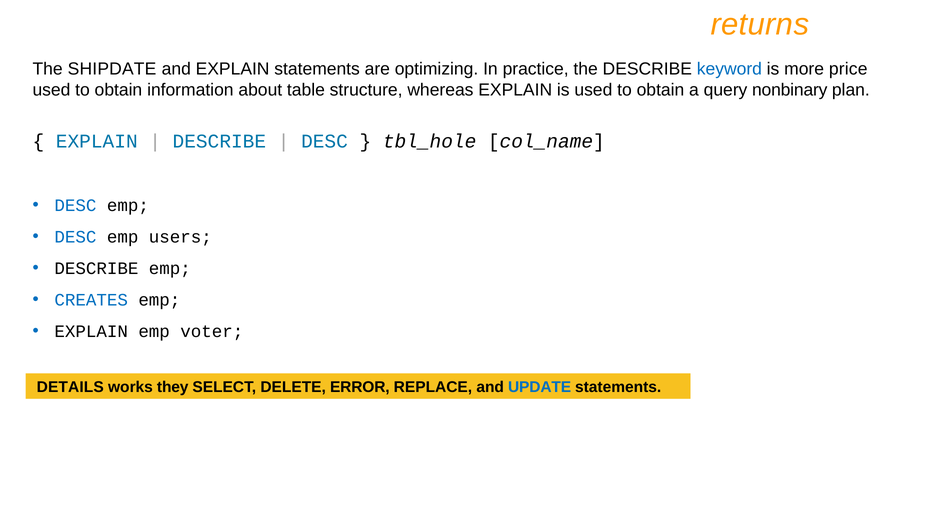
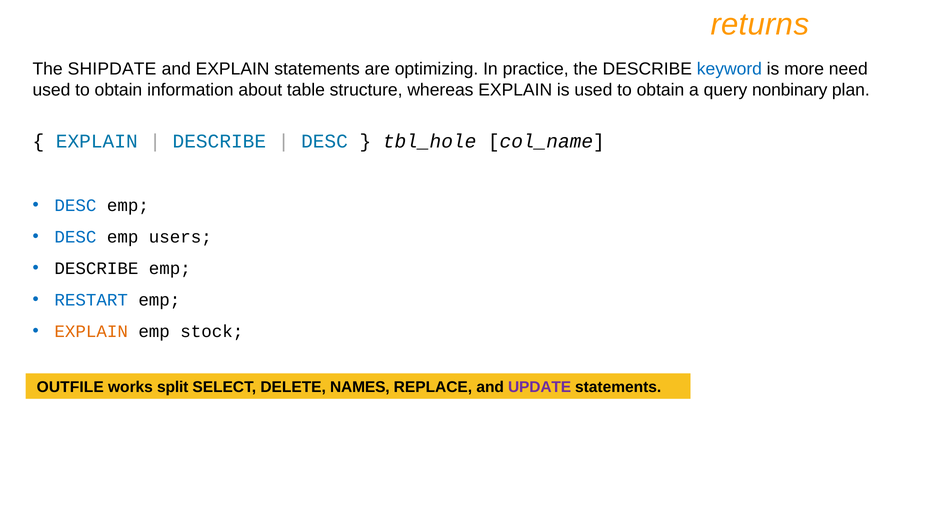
price: price -> need
CREATES: CREATES -> RESTART
EXPLAIN at (91, 331) colour: black -> orange
voter: voter -> stock
DETAILS: DETAILS -> OUTFILE
they: they -> split
ERROR: ERROR -> NAMES
UPDATE colour: blue -> purple
